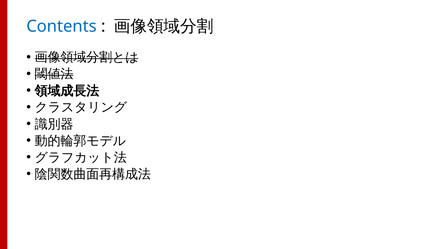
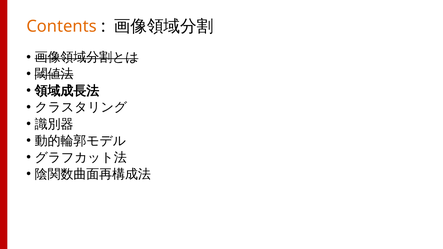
Contents colour: blue -> orange
